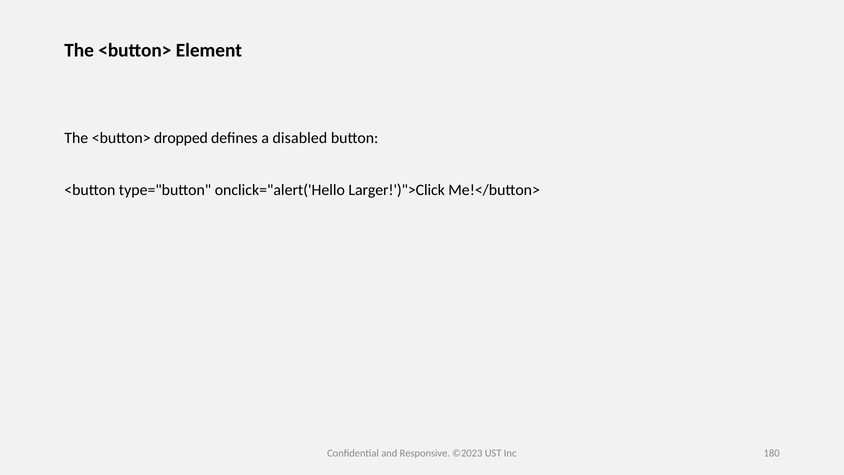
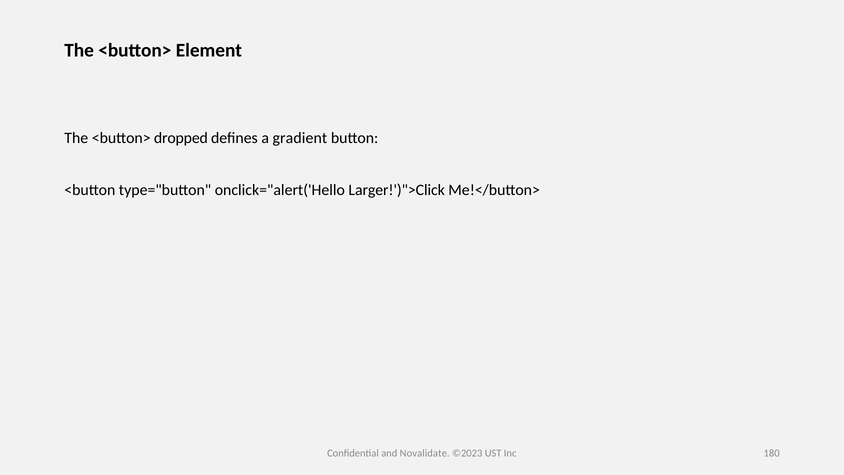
disabled: disabled -> gradient
Responsive: Responsive -> Novalidate
